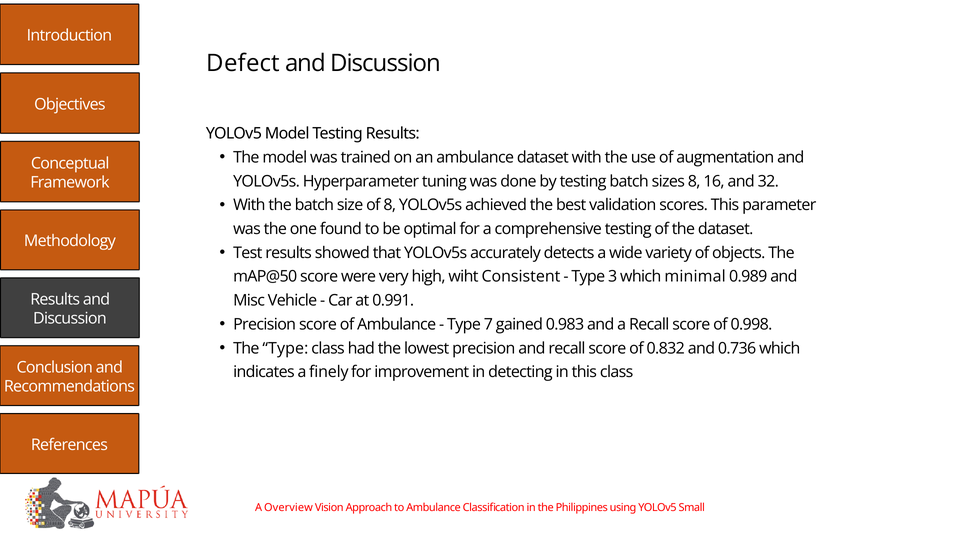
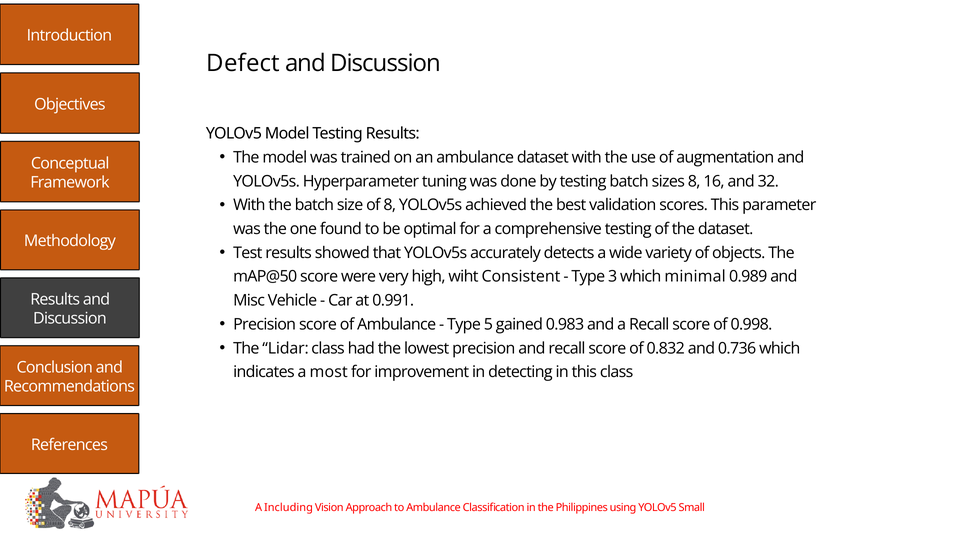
7: 7 -> 5
The Type: Type -> Lidar
finely: finely -> most
Overview: Overview -> Including
